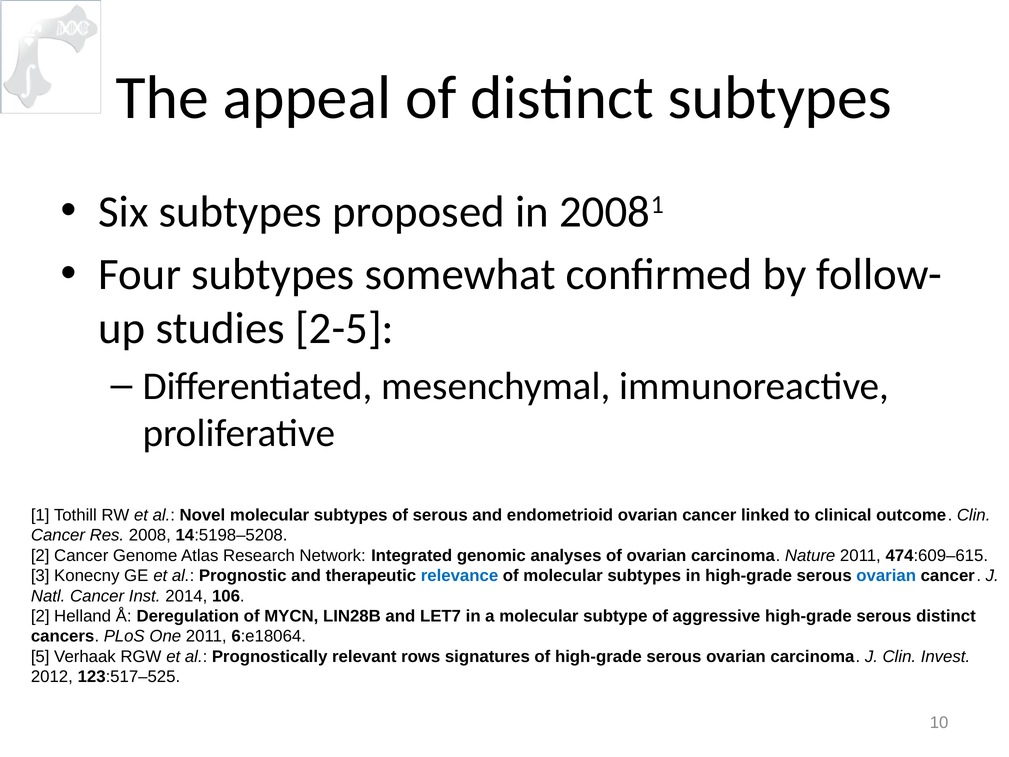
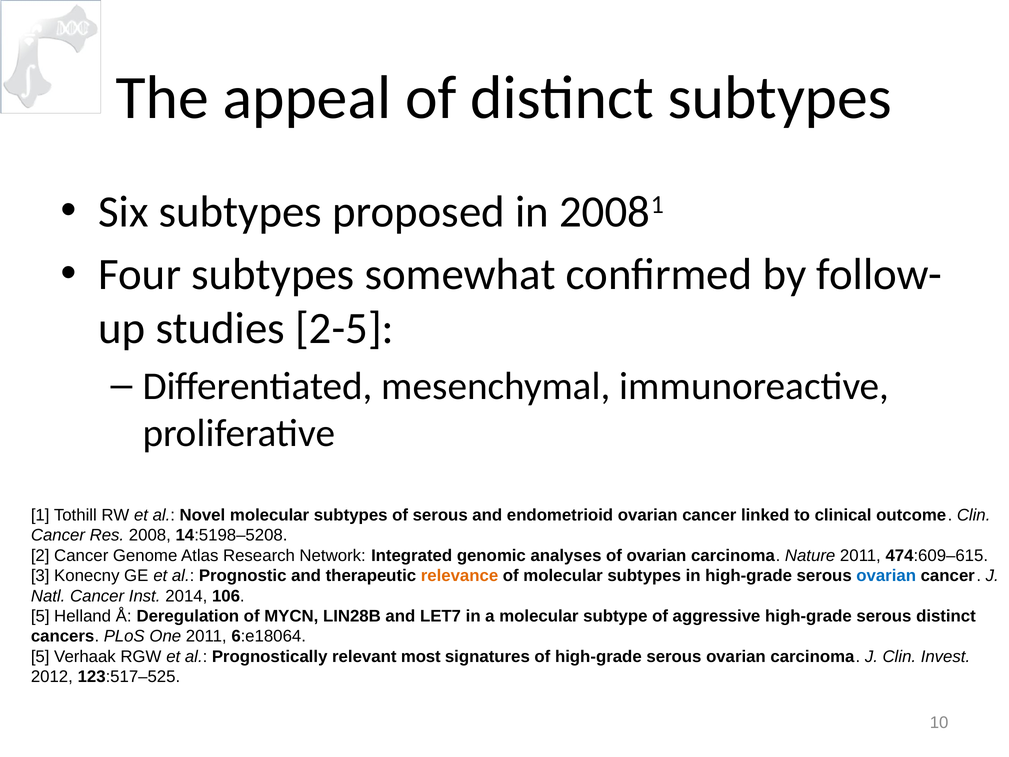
relevance colour: blue -> orange
2 at (40, 616): 2 -> 5
rows: rows -> most
